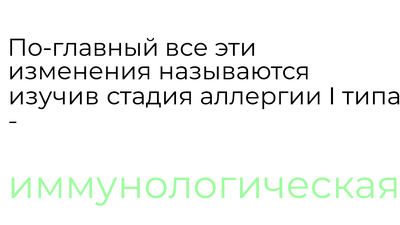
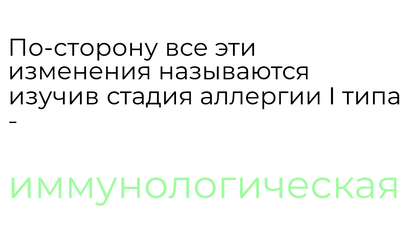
По-главный: По-главный -> По-сторону
